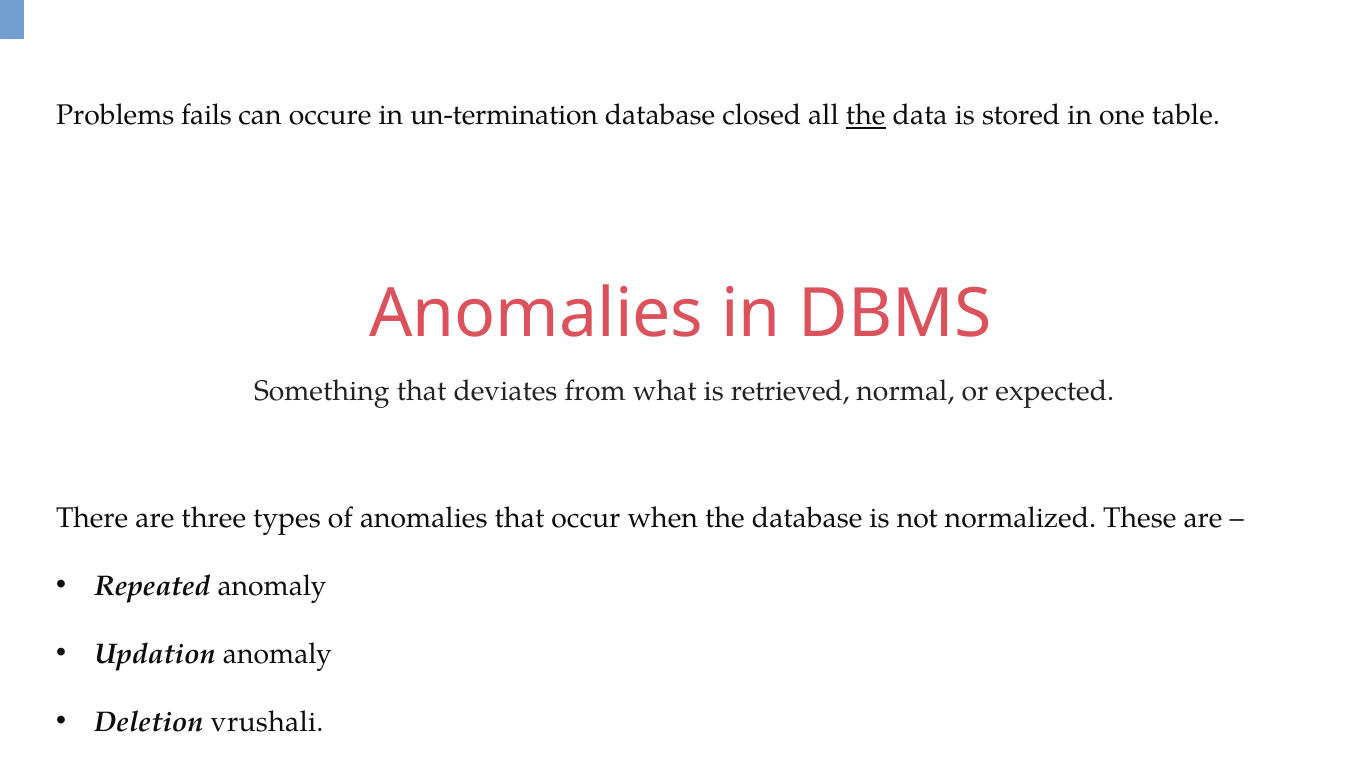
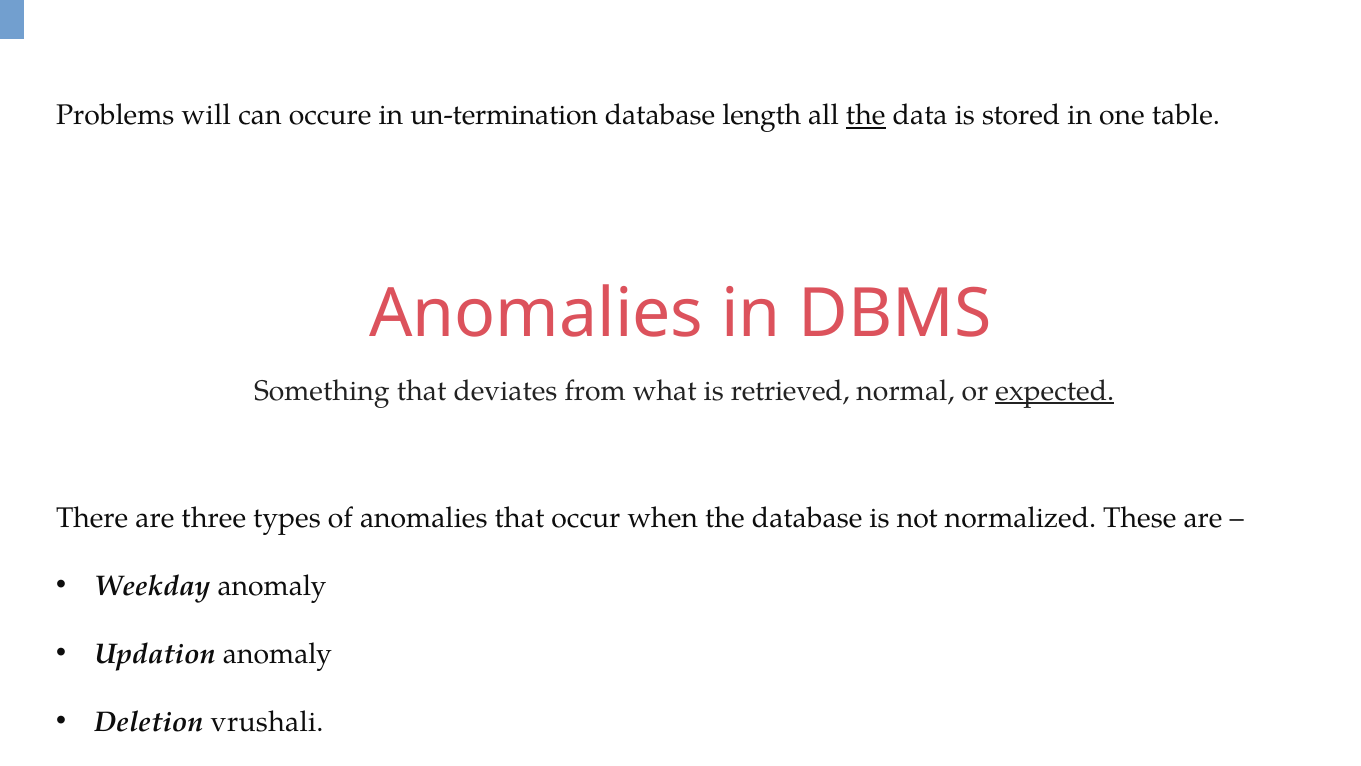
fails: fails -> will
closed: closed -> length
expected underline: none -> present
Repeated: Repeated -> Weekday
